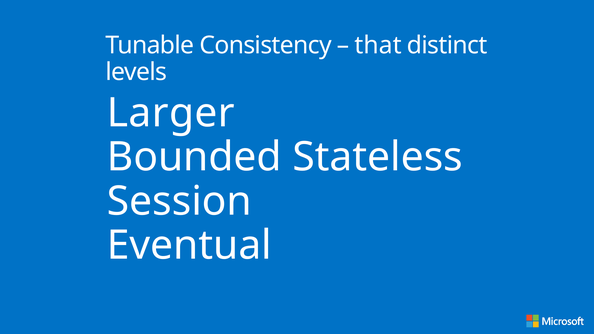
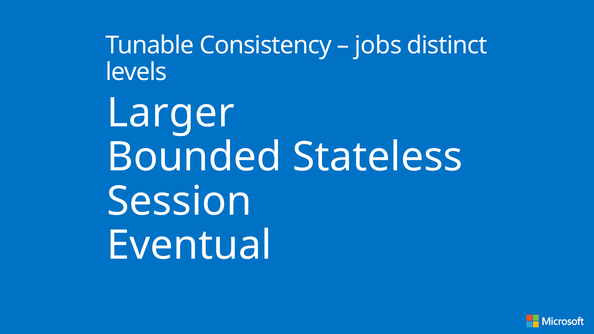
that: that -> jobs
